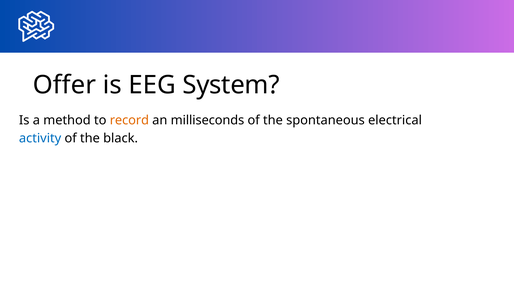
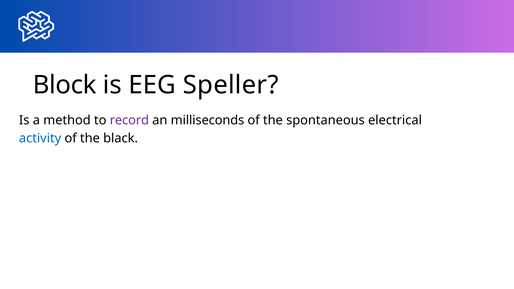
Offer: Offer -> Block
System: System -> Speller
record colour: orange -> purple
